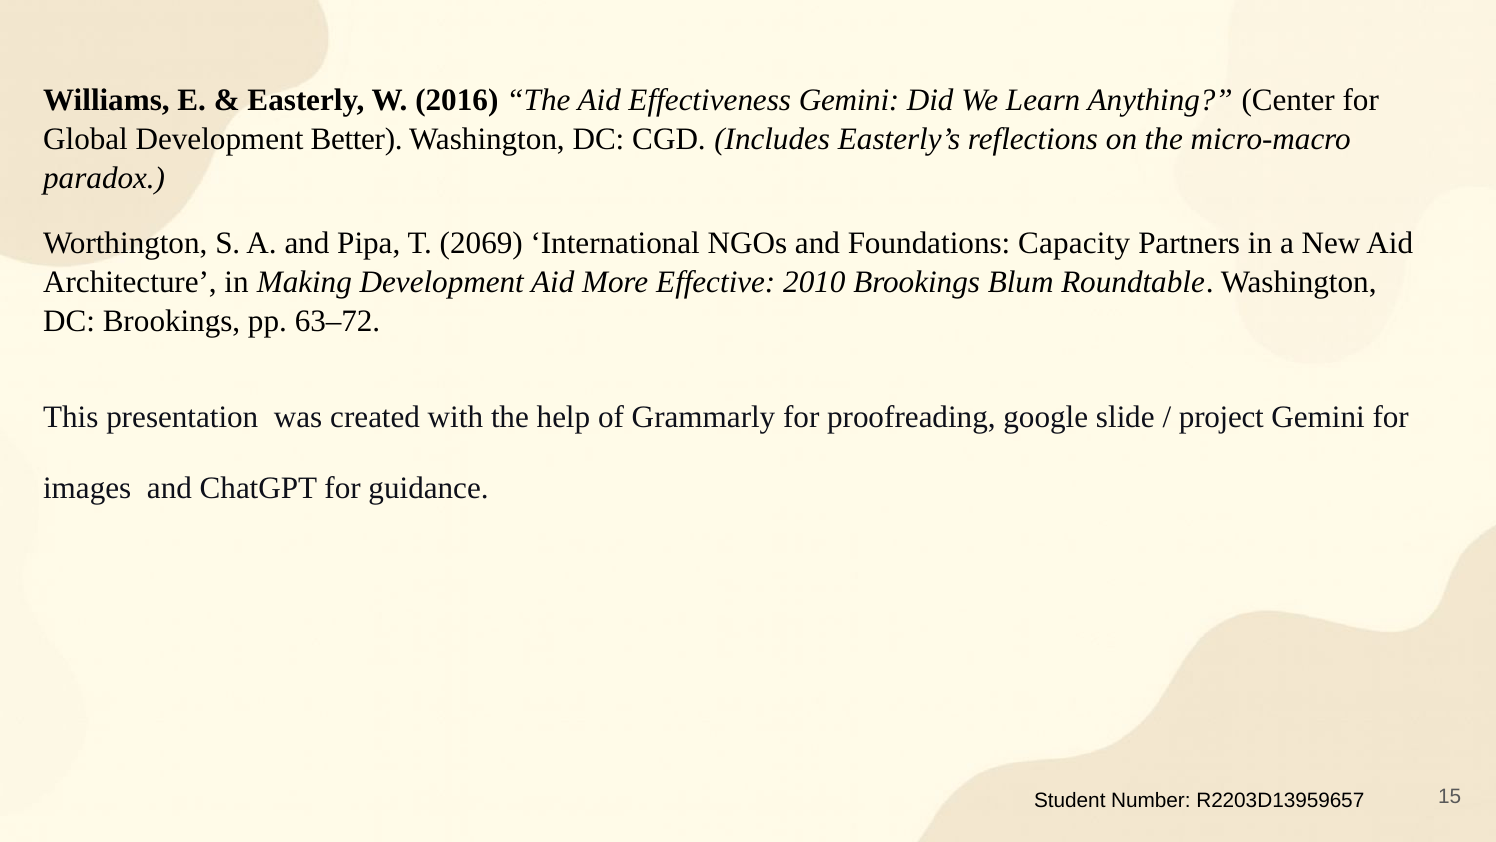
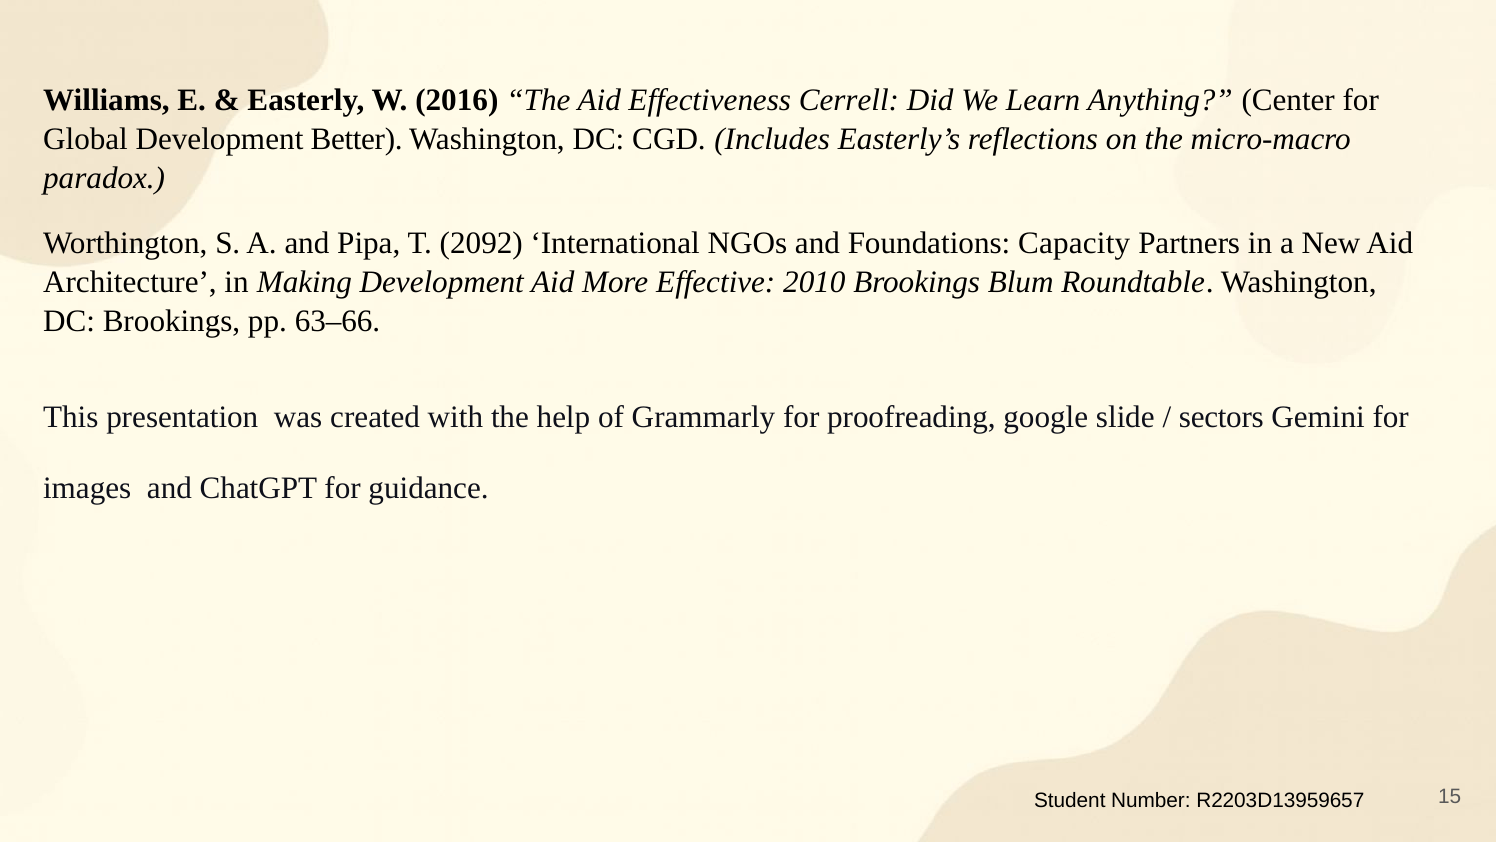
Effectiveness Gemini: Gemini -> Cerrell
2069: 2069 -> 2092
63–72: 63–72 -> 63–66
project: project -> sectors
